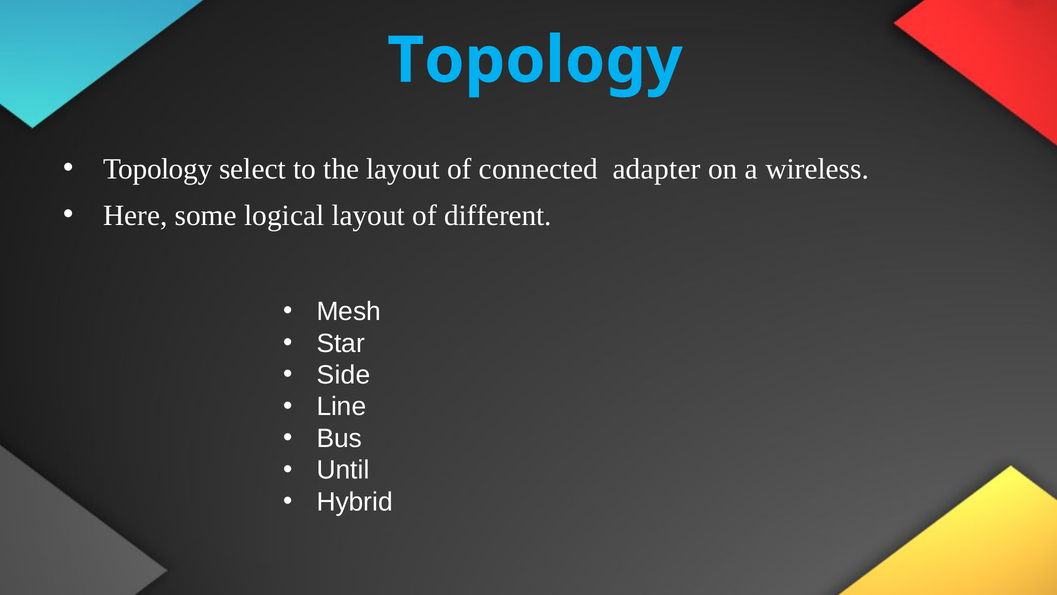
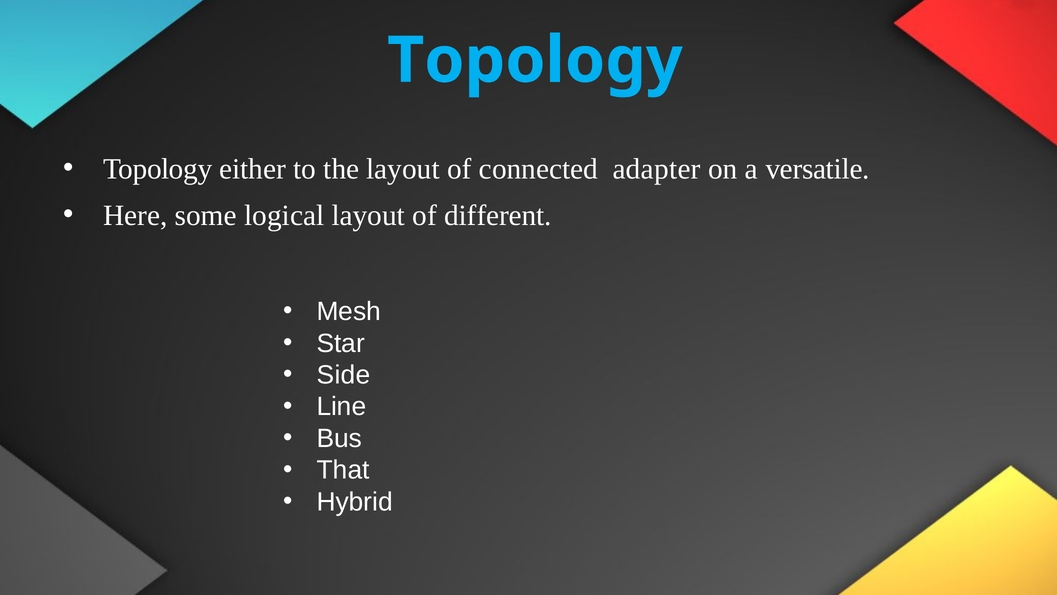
select: select -> either
wireless: wireless -> versatile
Until: Until -> That
